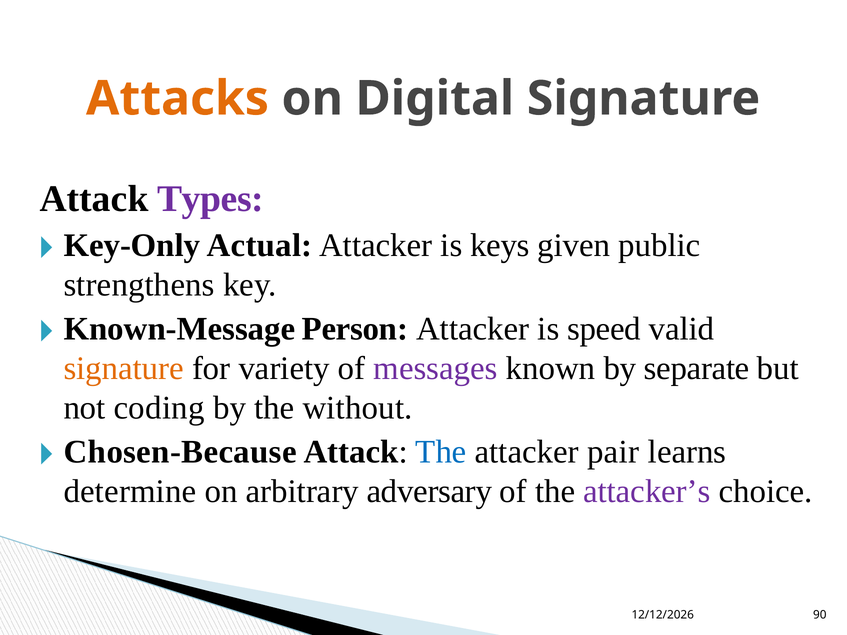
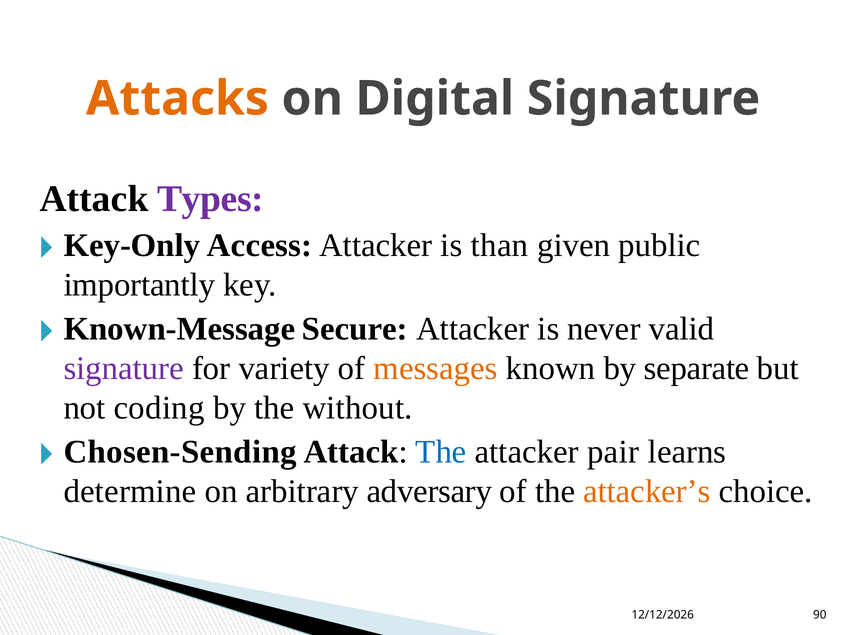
Actual: Actual -> Access
keys: keys -> than
strengthens: strengthens -> importantly
Person: Person -> Secure
speed: speed -> never
signature at (124, 369) colour: orange -> purple
messages colour: purple -> orange
Chosen-Because: Chosen-Because -> Chosen-Sending
attacker’s colour: purple -> orange
